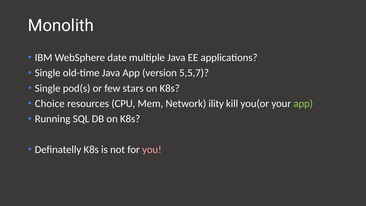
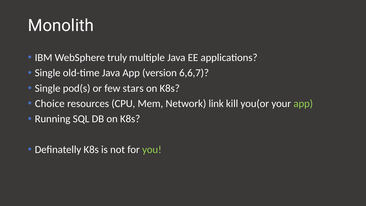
date: date -> truly
5,5,7: 5,5,7 -> 6,6,7
ility: ility -> link
you colour: pink -> light green
